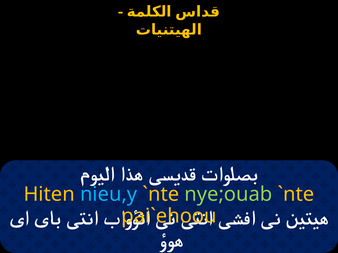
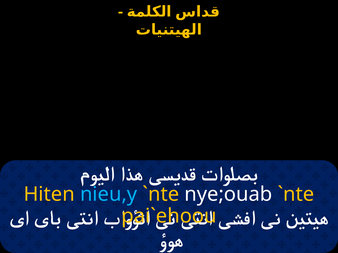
nye;ouab colour: light green -> white
